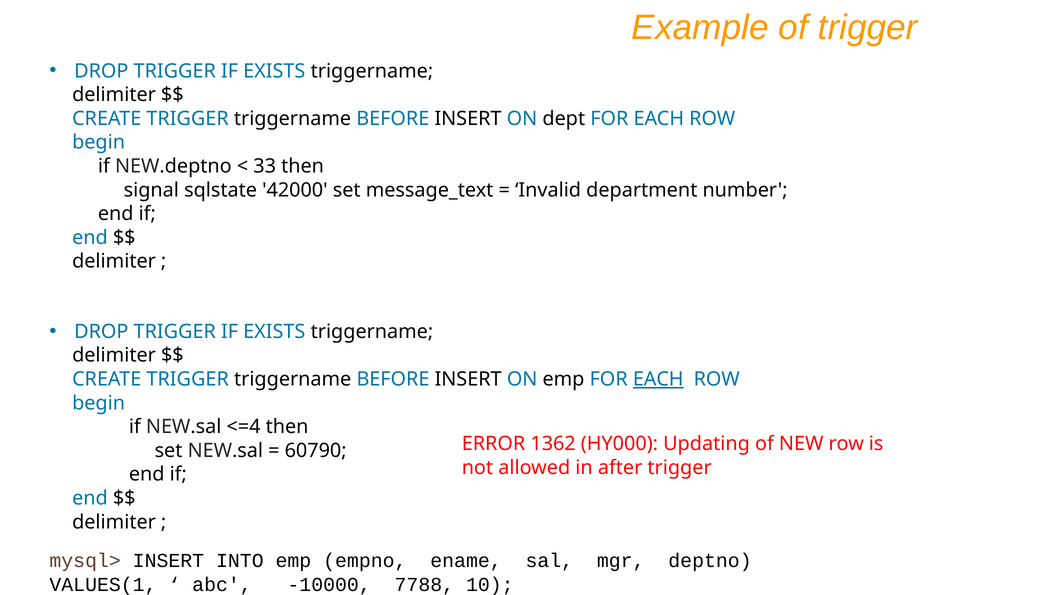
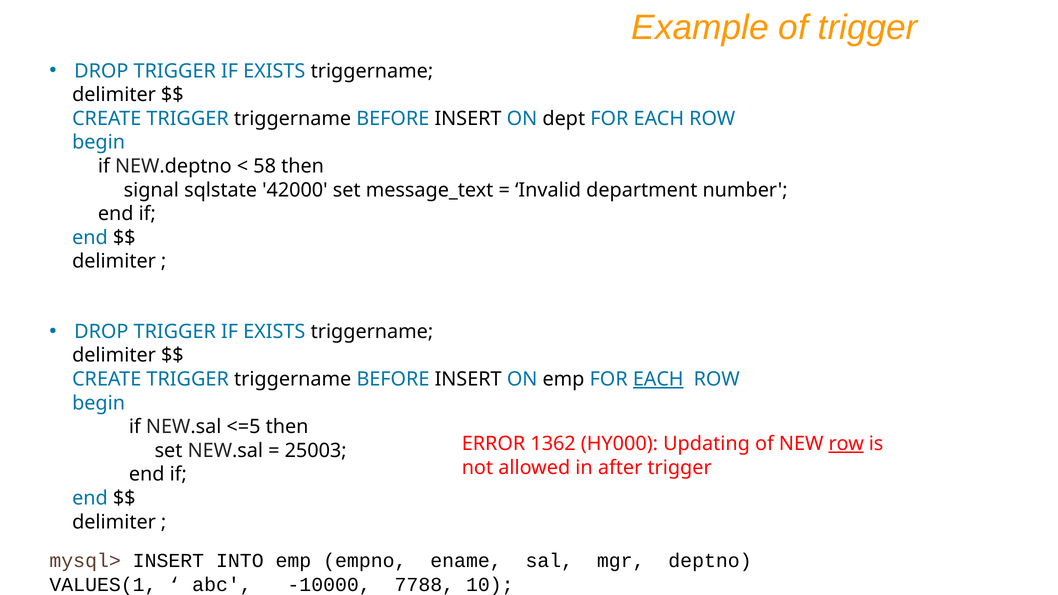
33: 33 -> 58
<=4: <=4 -> <=5
row at (846, 444) underline: none -> present
60790: 60790 -> 25003
